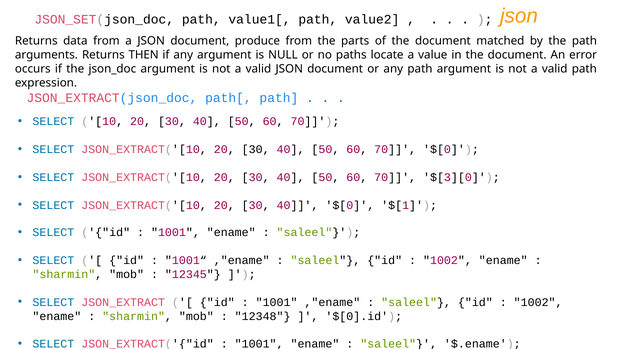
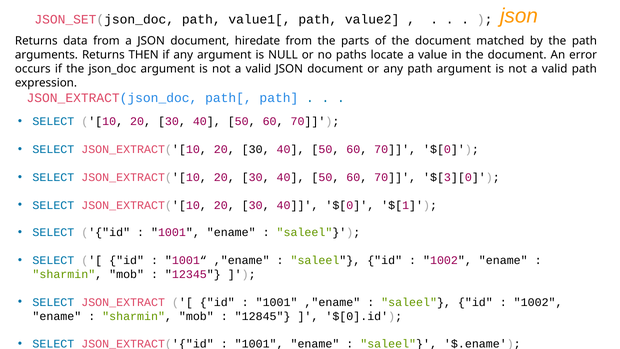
produce: produce -> hiredate
12348: 12348 -> 12845
